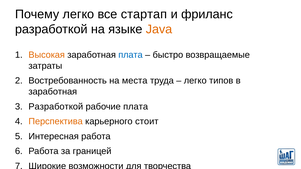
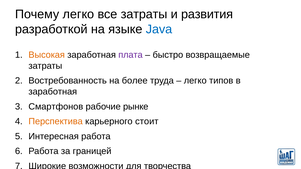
все стартап: стартап -> затраты
фриланс: фриланс -> развития
Java colour: orange -> blue
плата at (131, 55) colour: blue -> purple
места: места -> более
Разработкой at (56, 107): Разработкой -> Смартфонов
рабочие плата: плата -> рынке
